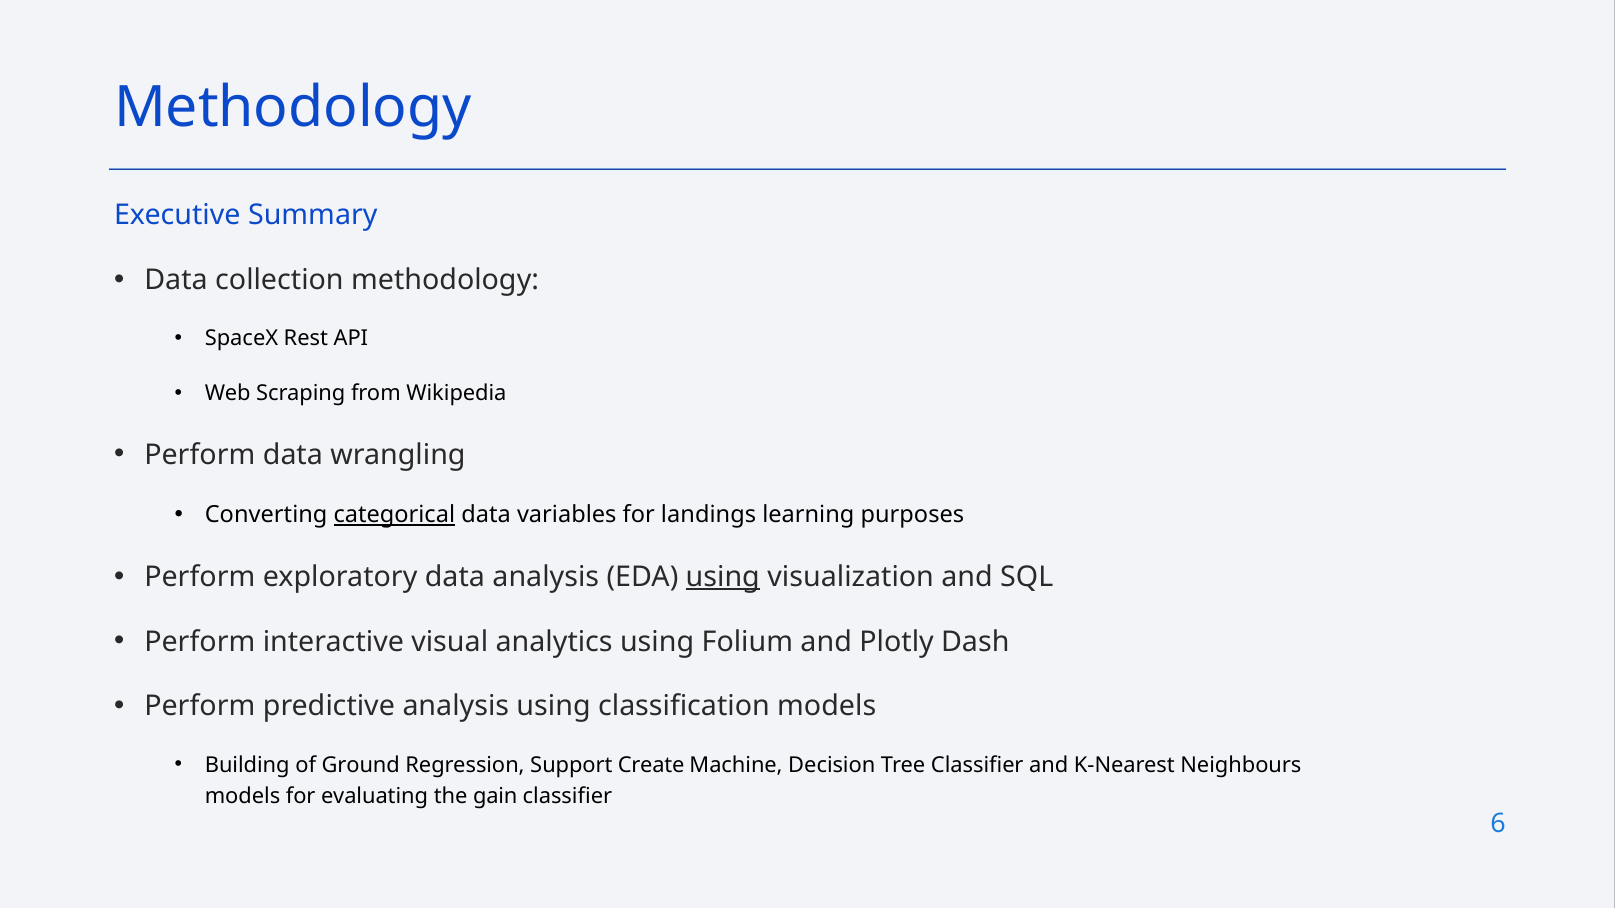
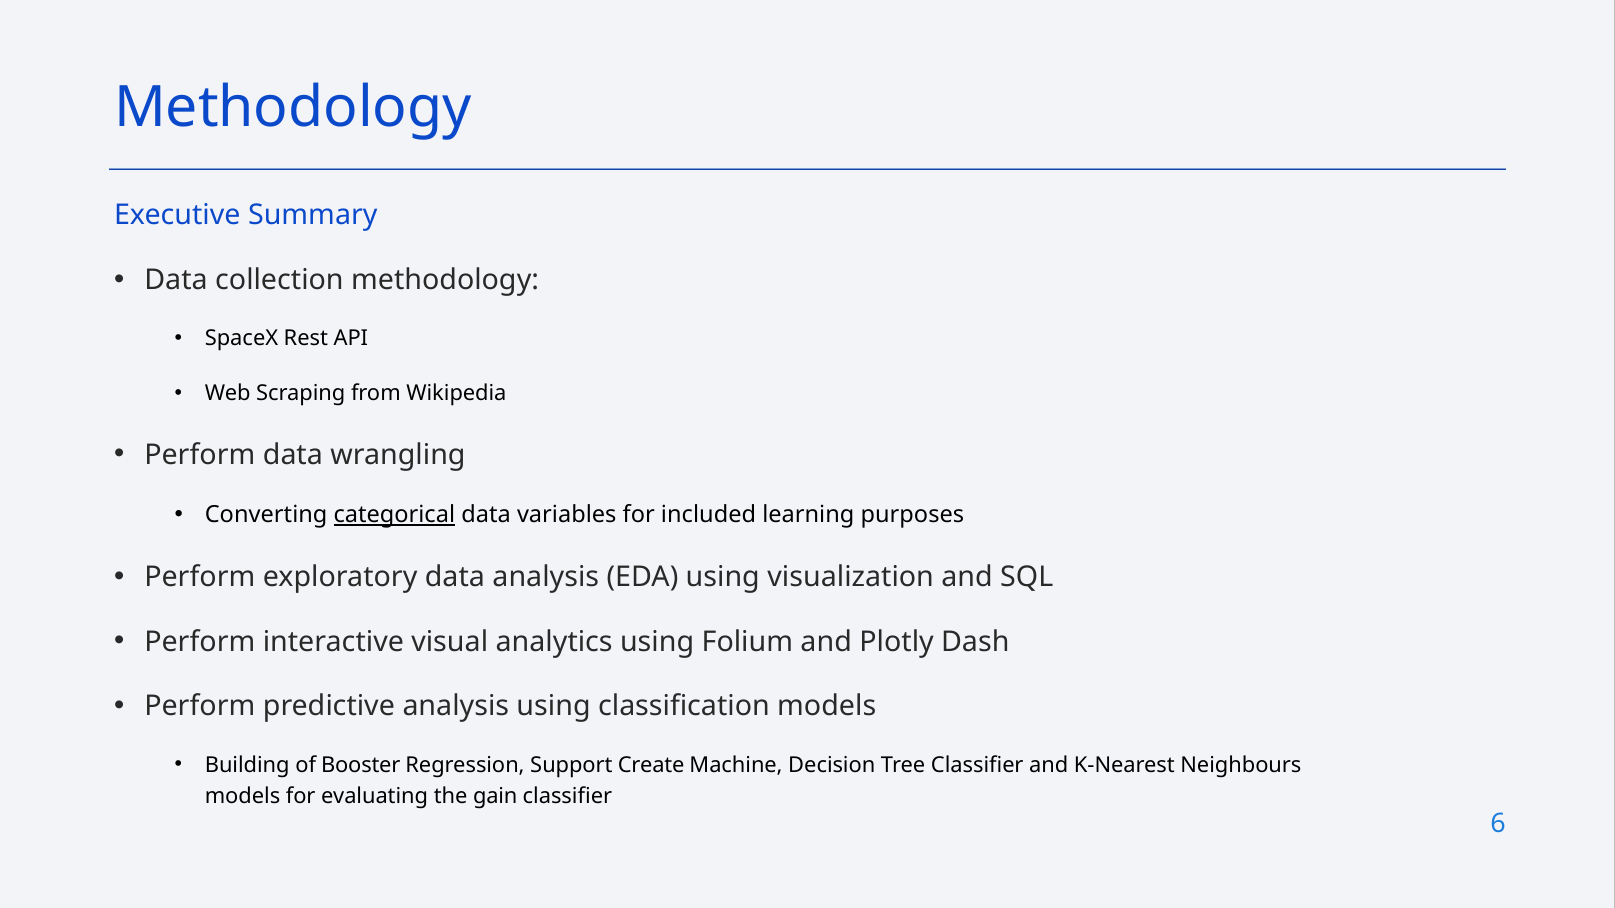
landings: landings -> included
using at (723, 577) underline: present -> none
Ground: Ground -> Booster
